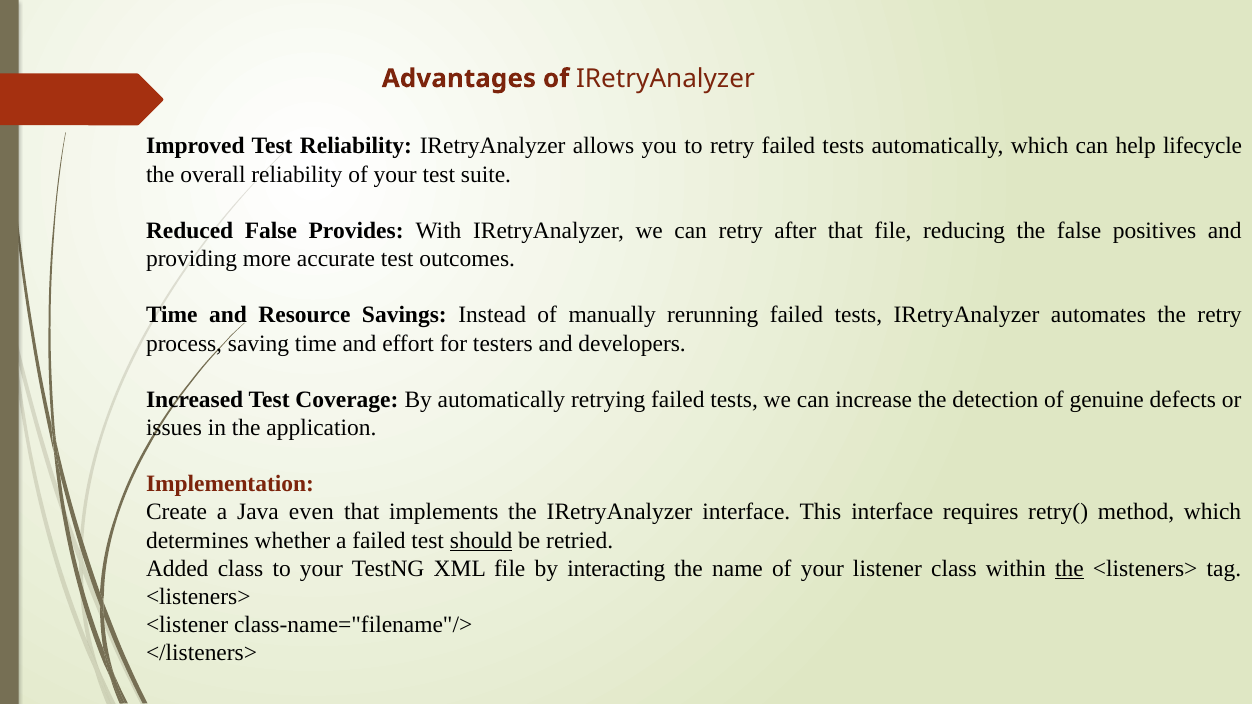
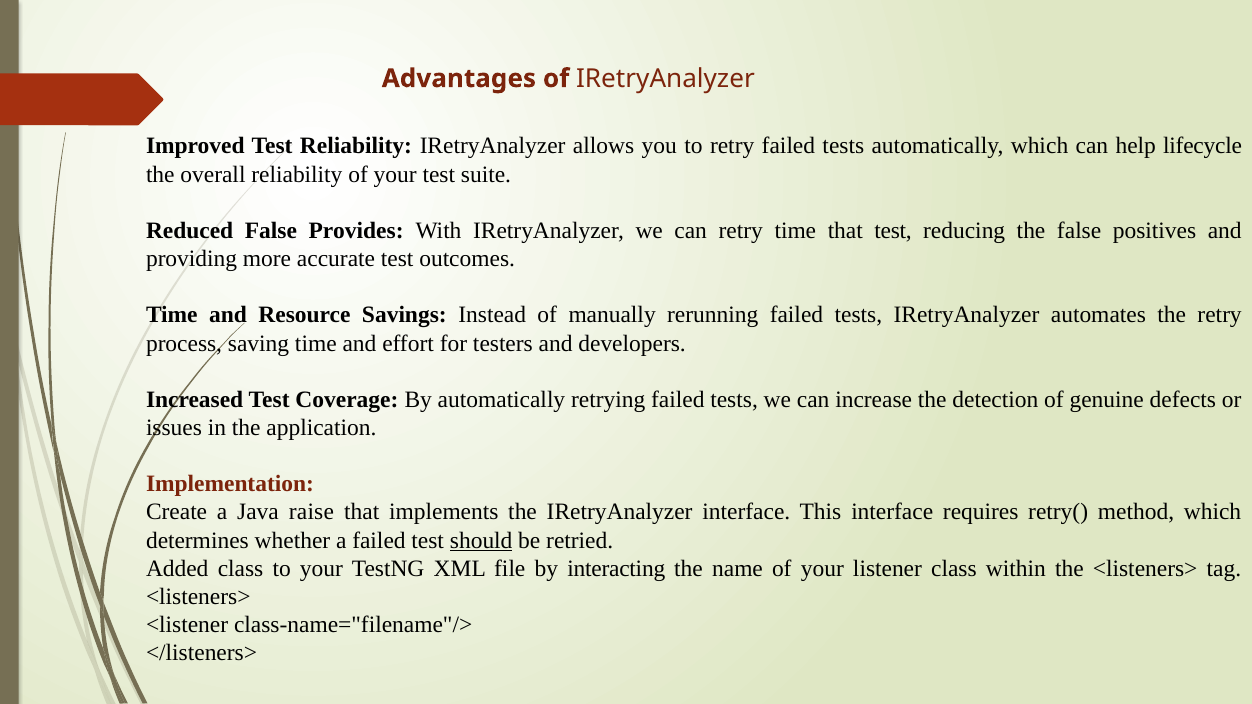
retry after: after -> time
that file: file -> test
even: even -> raise
the at (1069, 569) underline: present -> none
